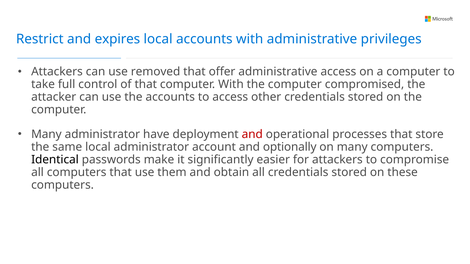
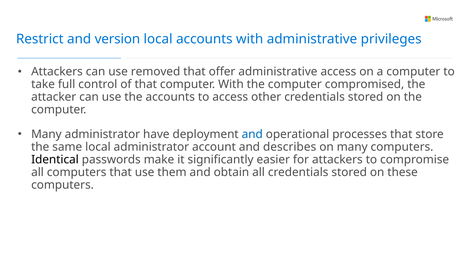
expires: expires -> version
and at (252, 134) colour: red -> blue
optionally: optionally -> describes
